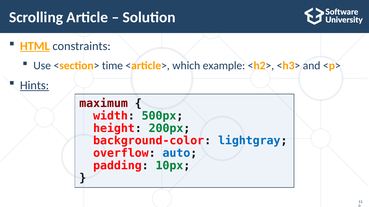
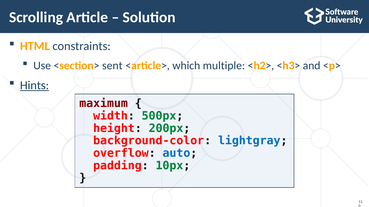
HTML underline: present -> none
time: time -> sent
example: example -> multiple
